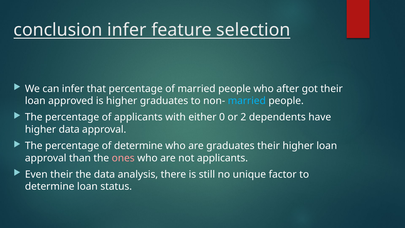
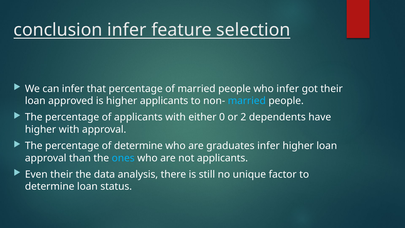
who after: after -> infer
higher graduates: graduates -> applicants
higher data: data -> with
graduates their: their -> infer
ones colour: pink -> light blue
